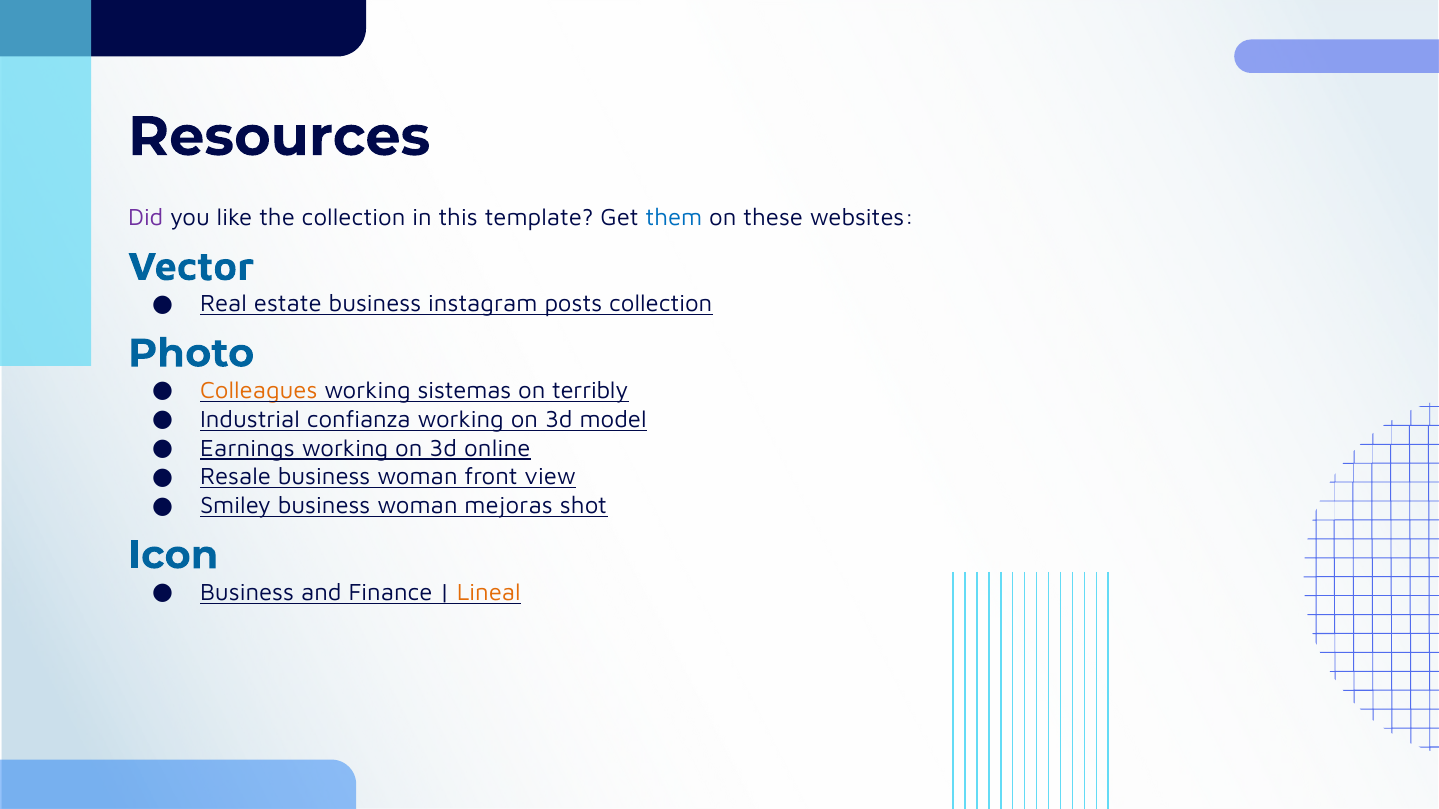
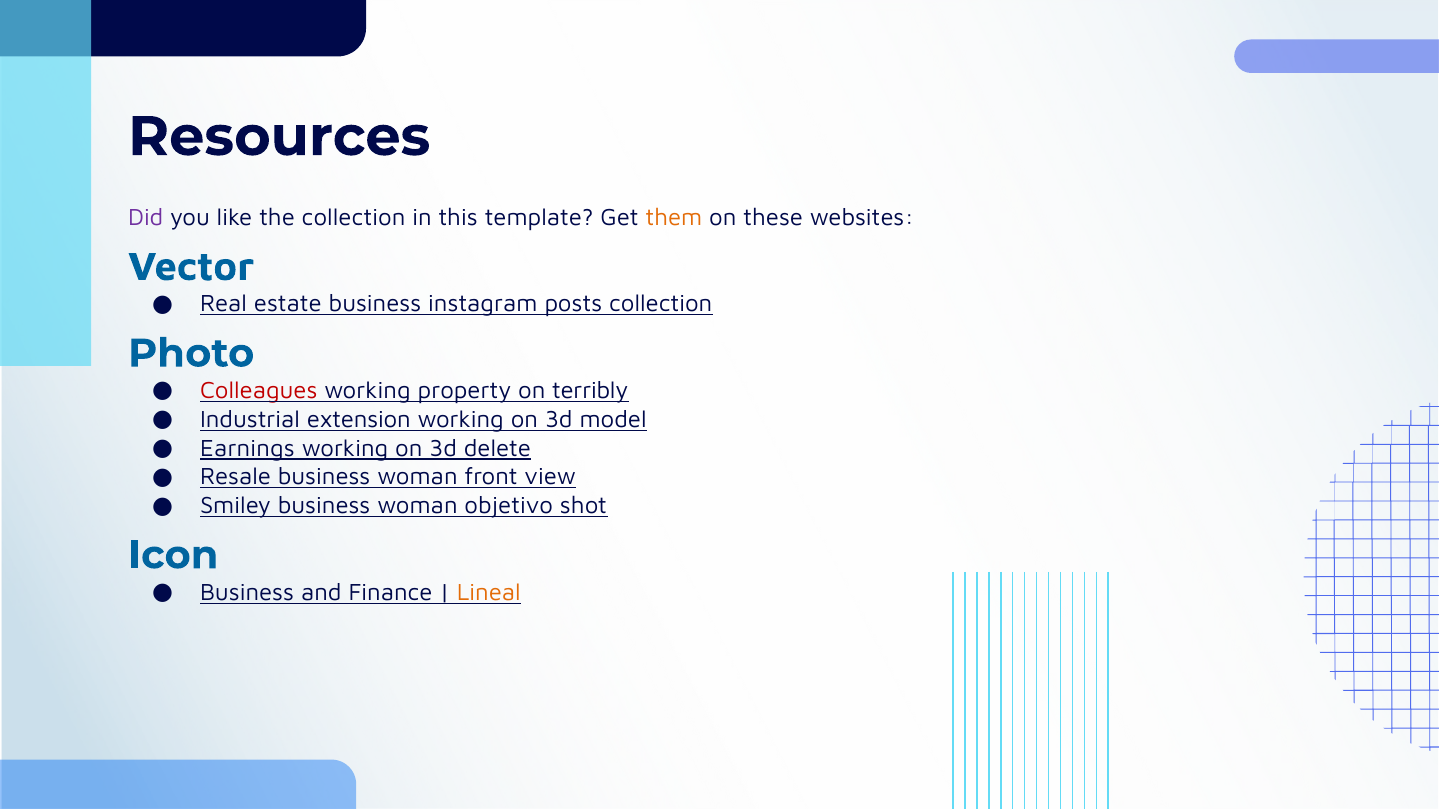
them colour: blue -> orange
Colleagues colour: orange -> red
sistemas: sistemas -> property
confianza: confianza -> extension
online: online -> delete
mejoras: mejoras -> objetivo
